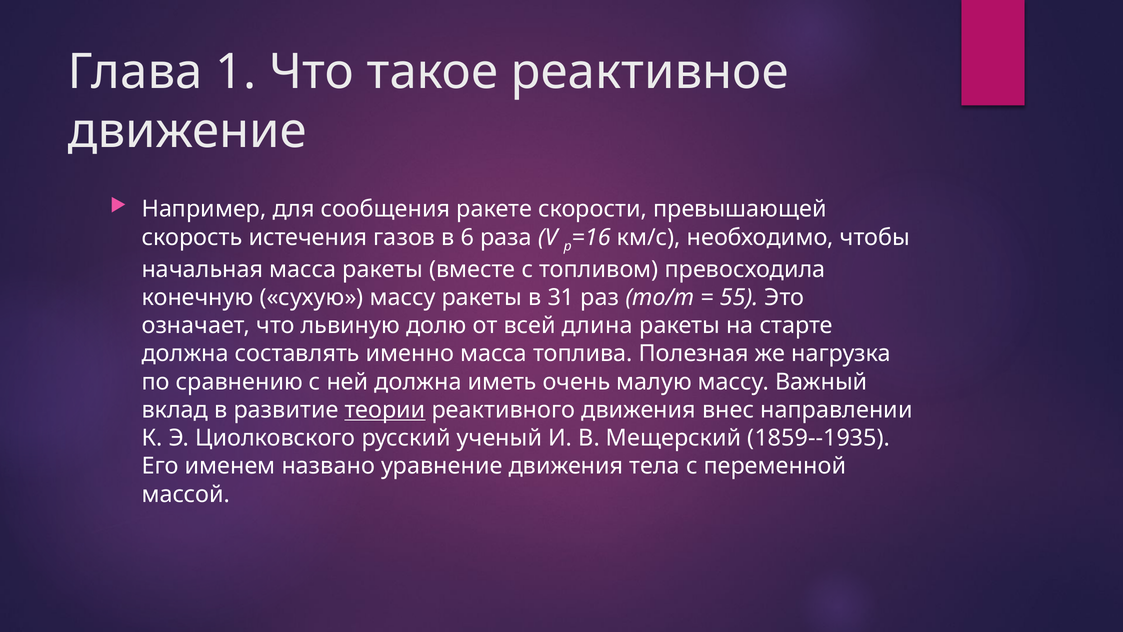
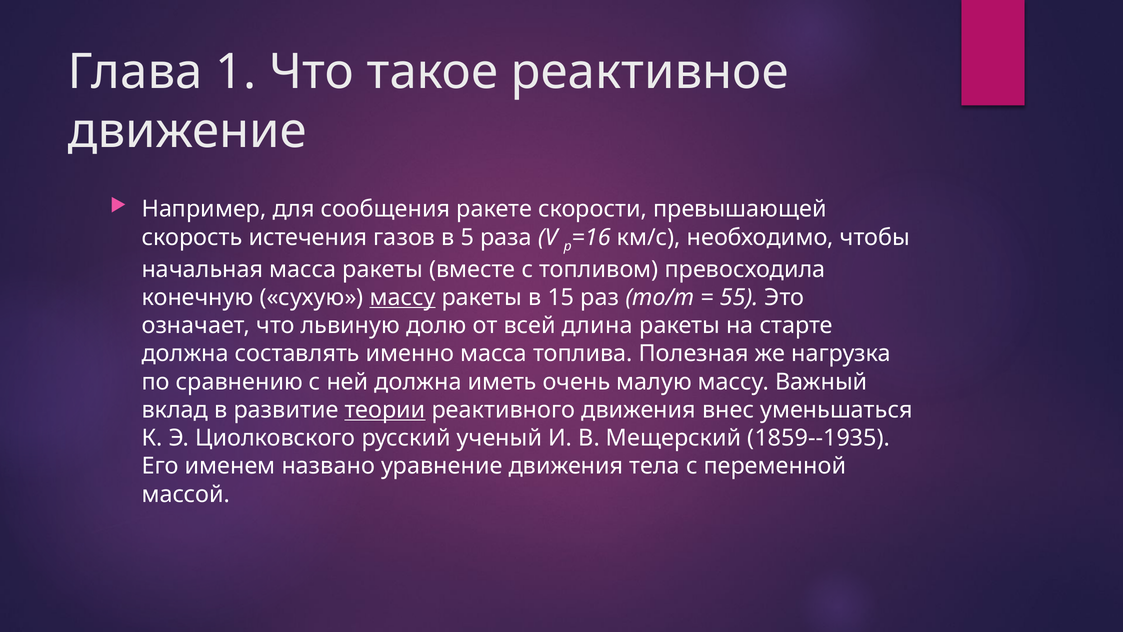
6: 6 -> 5
массу at (403, 297) underline: none -> present
31: 31 -> 15
направлении: направлении -> уменьшаться
